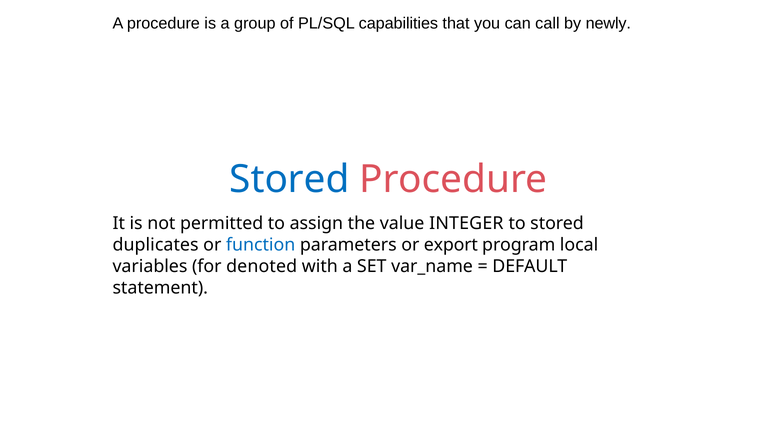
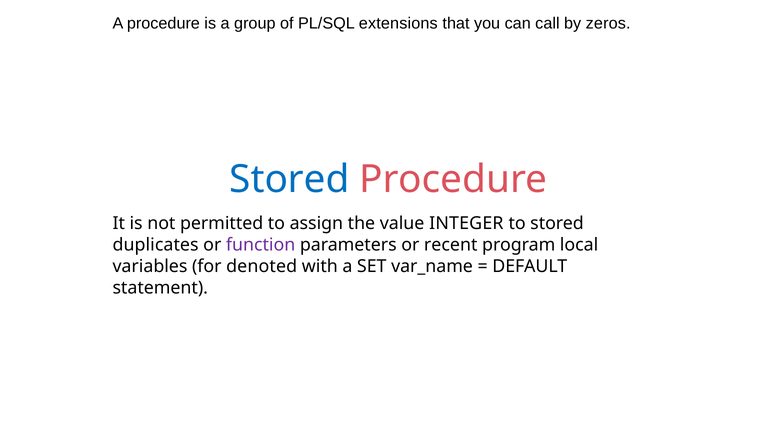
capabilities: capabilities -> extensions
newly: newly -> zeros
function colour: blue -> purple
export: export -> recent
